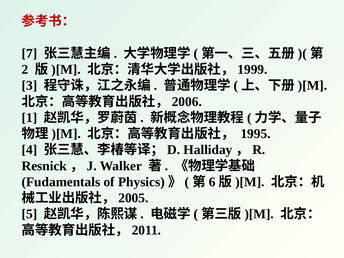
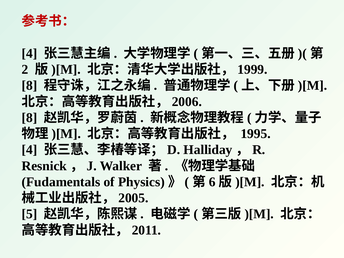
7 at (29, 53): 7 -> 4
3 at (29, 86): 3 -> 8
1 at (29, 118): 1 -> 8
